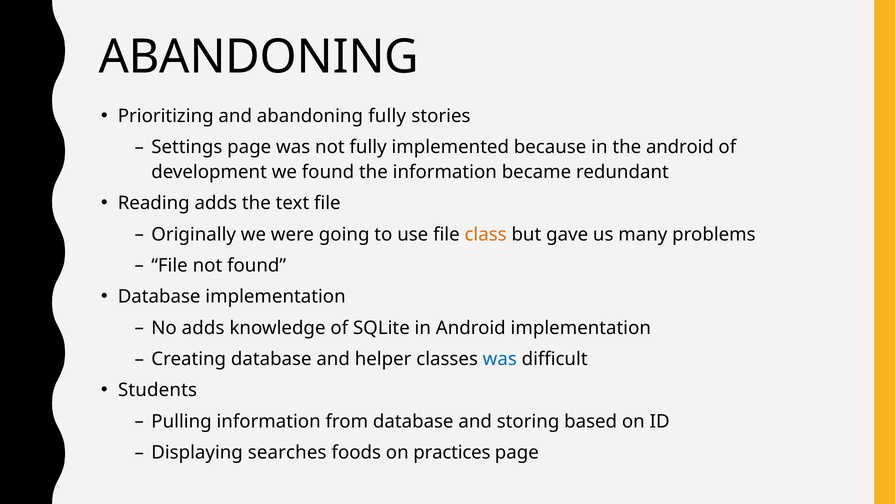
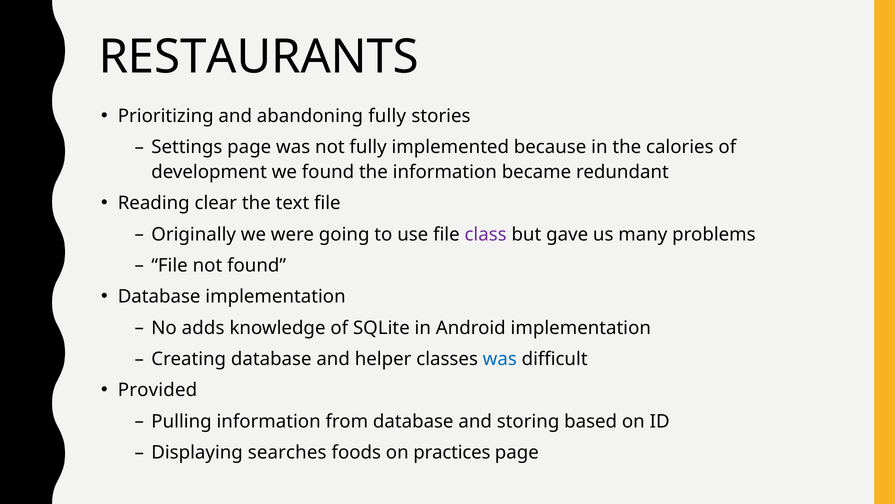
ABANDONING at (259, 57): ABANDONING -> RESTAURANTS
the android: android -> calories
Reading adds: adds -> clear
class colour: orange -> purple
Students: Students -> Provided
